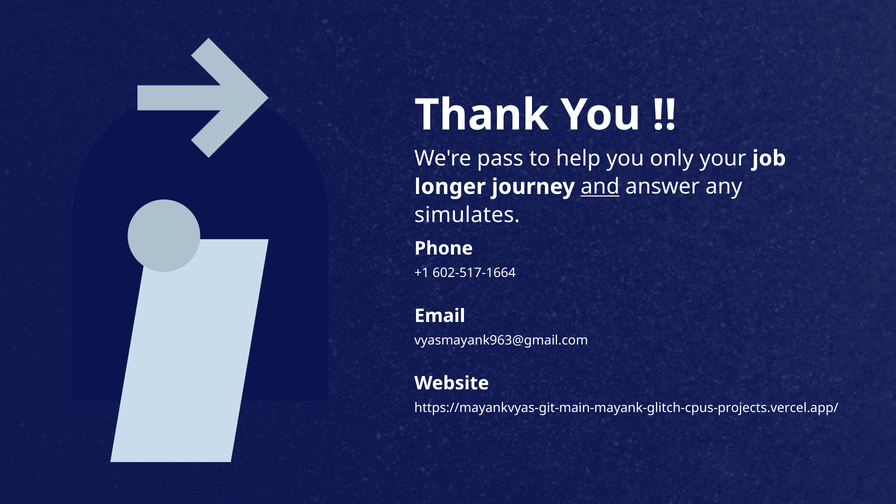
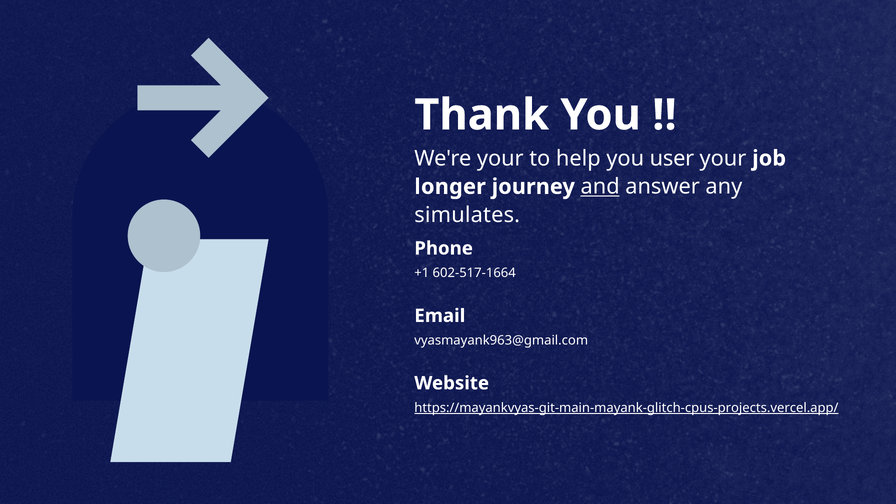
We're pass: pass -> your
only: only -> user
https://mayankvyas-git-main-mayank-glitch-cpus-projects.vercel.app/ underline: none -> present
